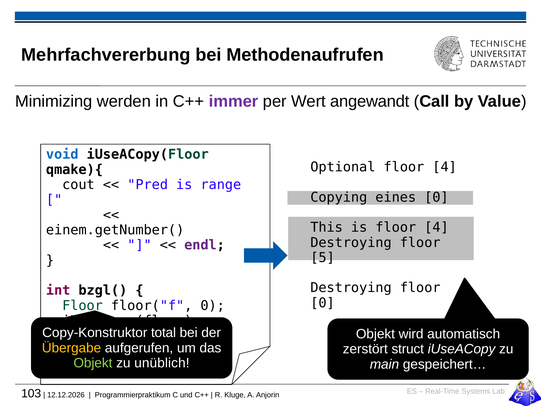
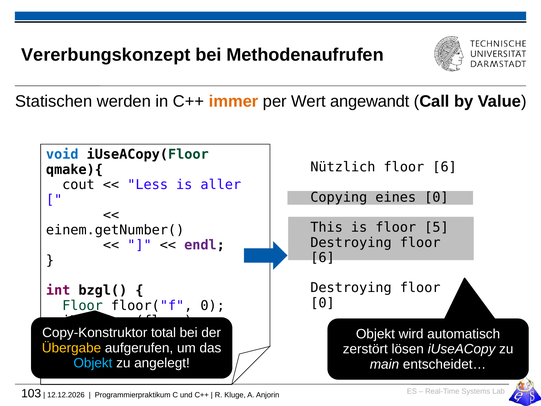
Mehrfachvererbung: Mehrfachvererbung -> Vererbungskonzept
Minimizing: Minimizing -> Statischen
immer colour: purple -> orange
Optional: Optional -> Nützlich
4 at (445, 167): 4 -> 6
Pred: Pred -> Less
range: range -> aller
is floor 4: 4 -> 5
5 at (323, 257): 5 -> 6
struct: struct -> lösen
Objekt at (93, 363) colour: light green -> light blue
unüblich: unüblich -> angelegt
gespeichert…: gespeichert… -> entscheidet…
